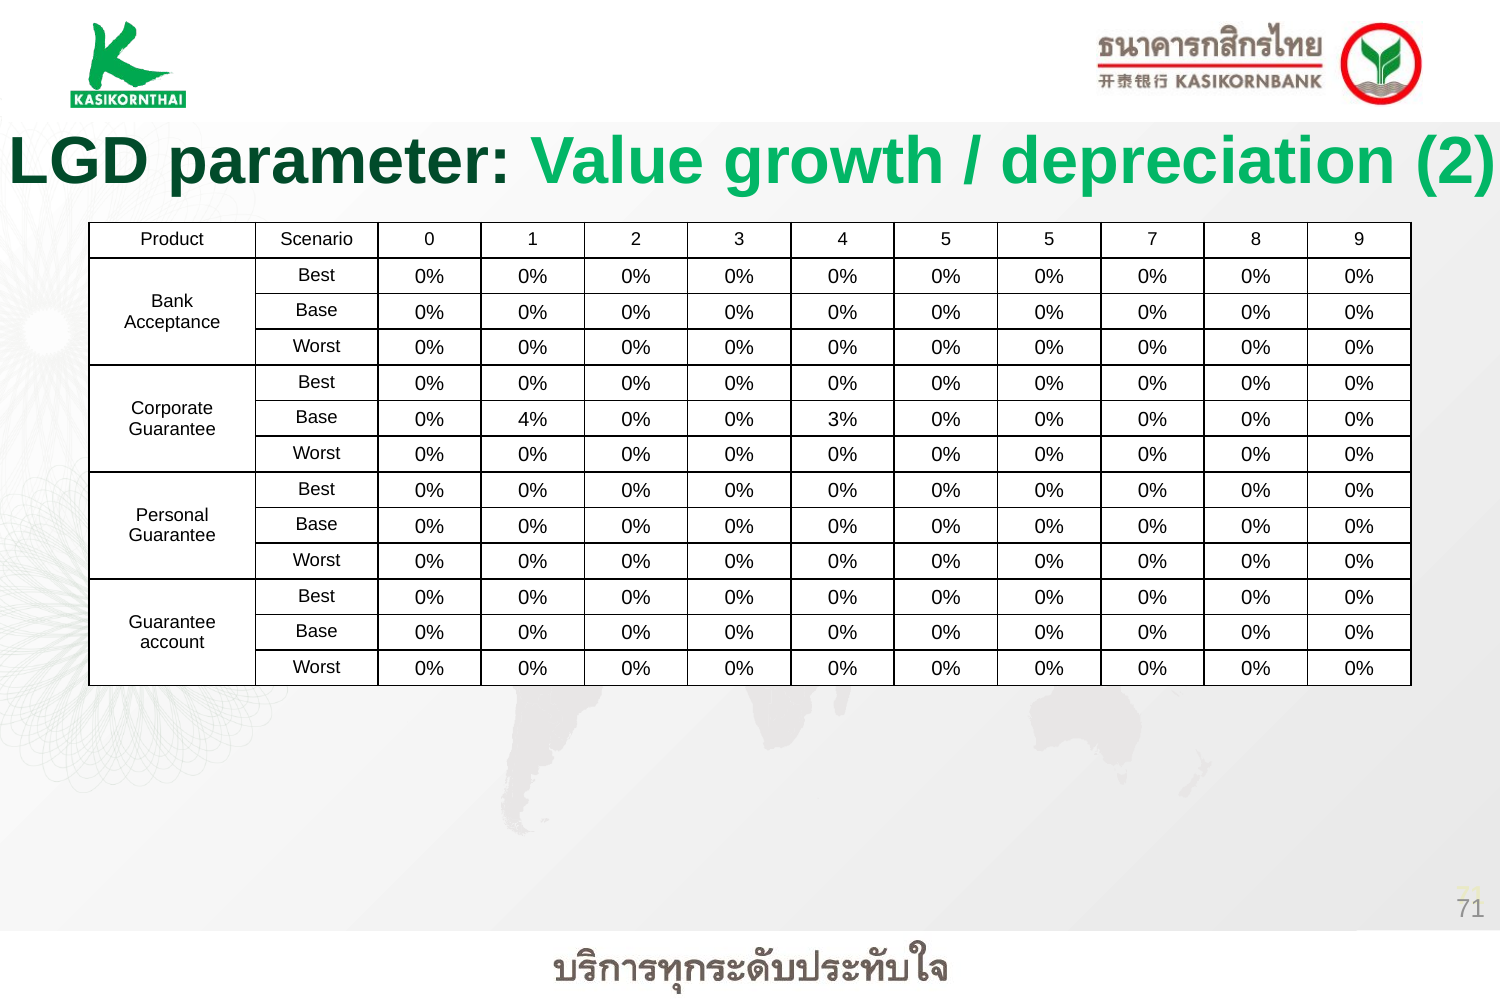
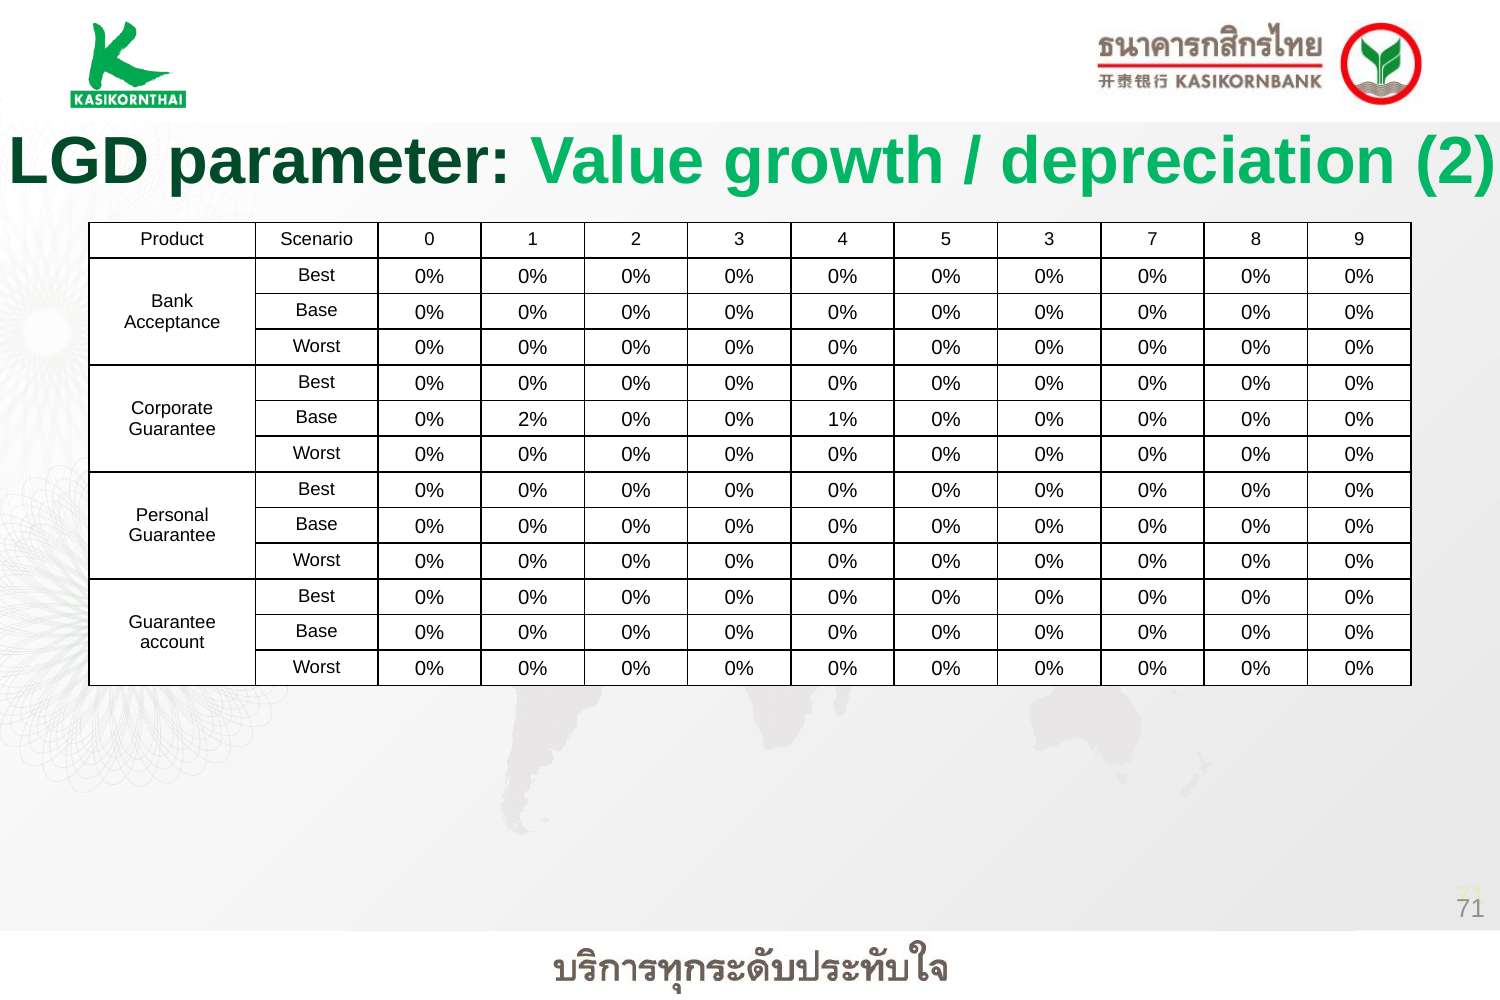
5 5: 5 -> 3
4%: 4% -> 2%
3%: 3% -> 1%
